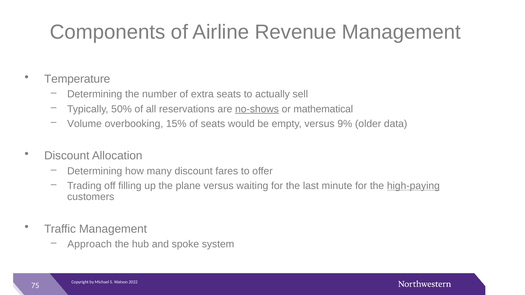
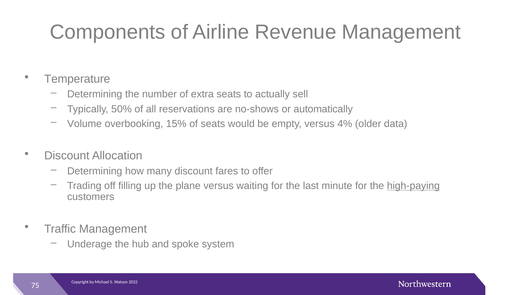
no-shows underline: present -> none
mathematical: mathematical -> automatically
9%: 9% -> 4%
Approach: Approach -> Underage
